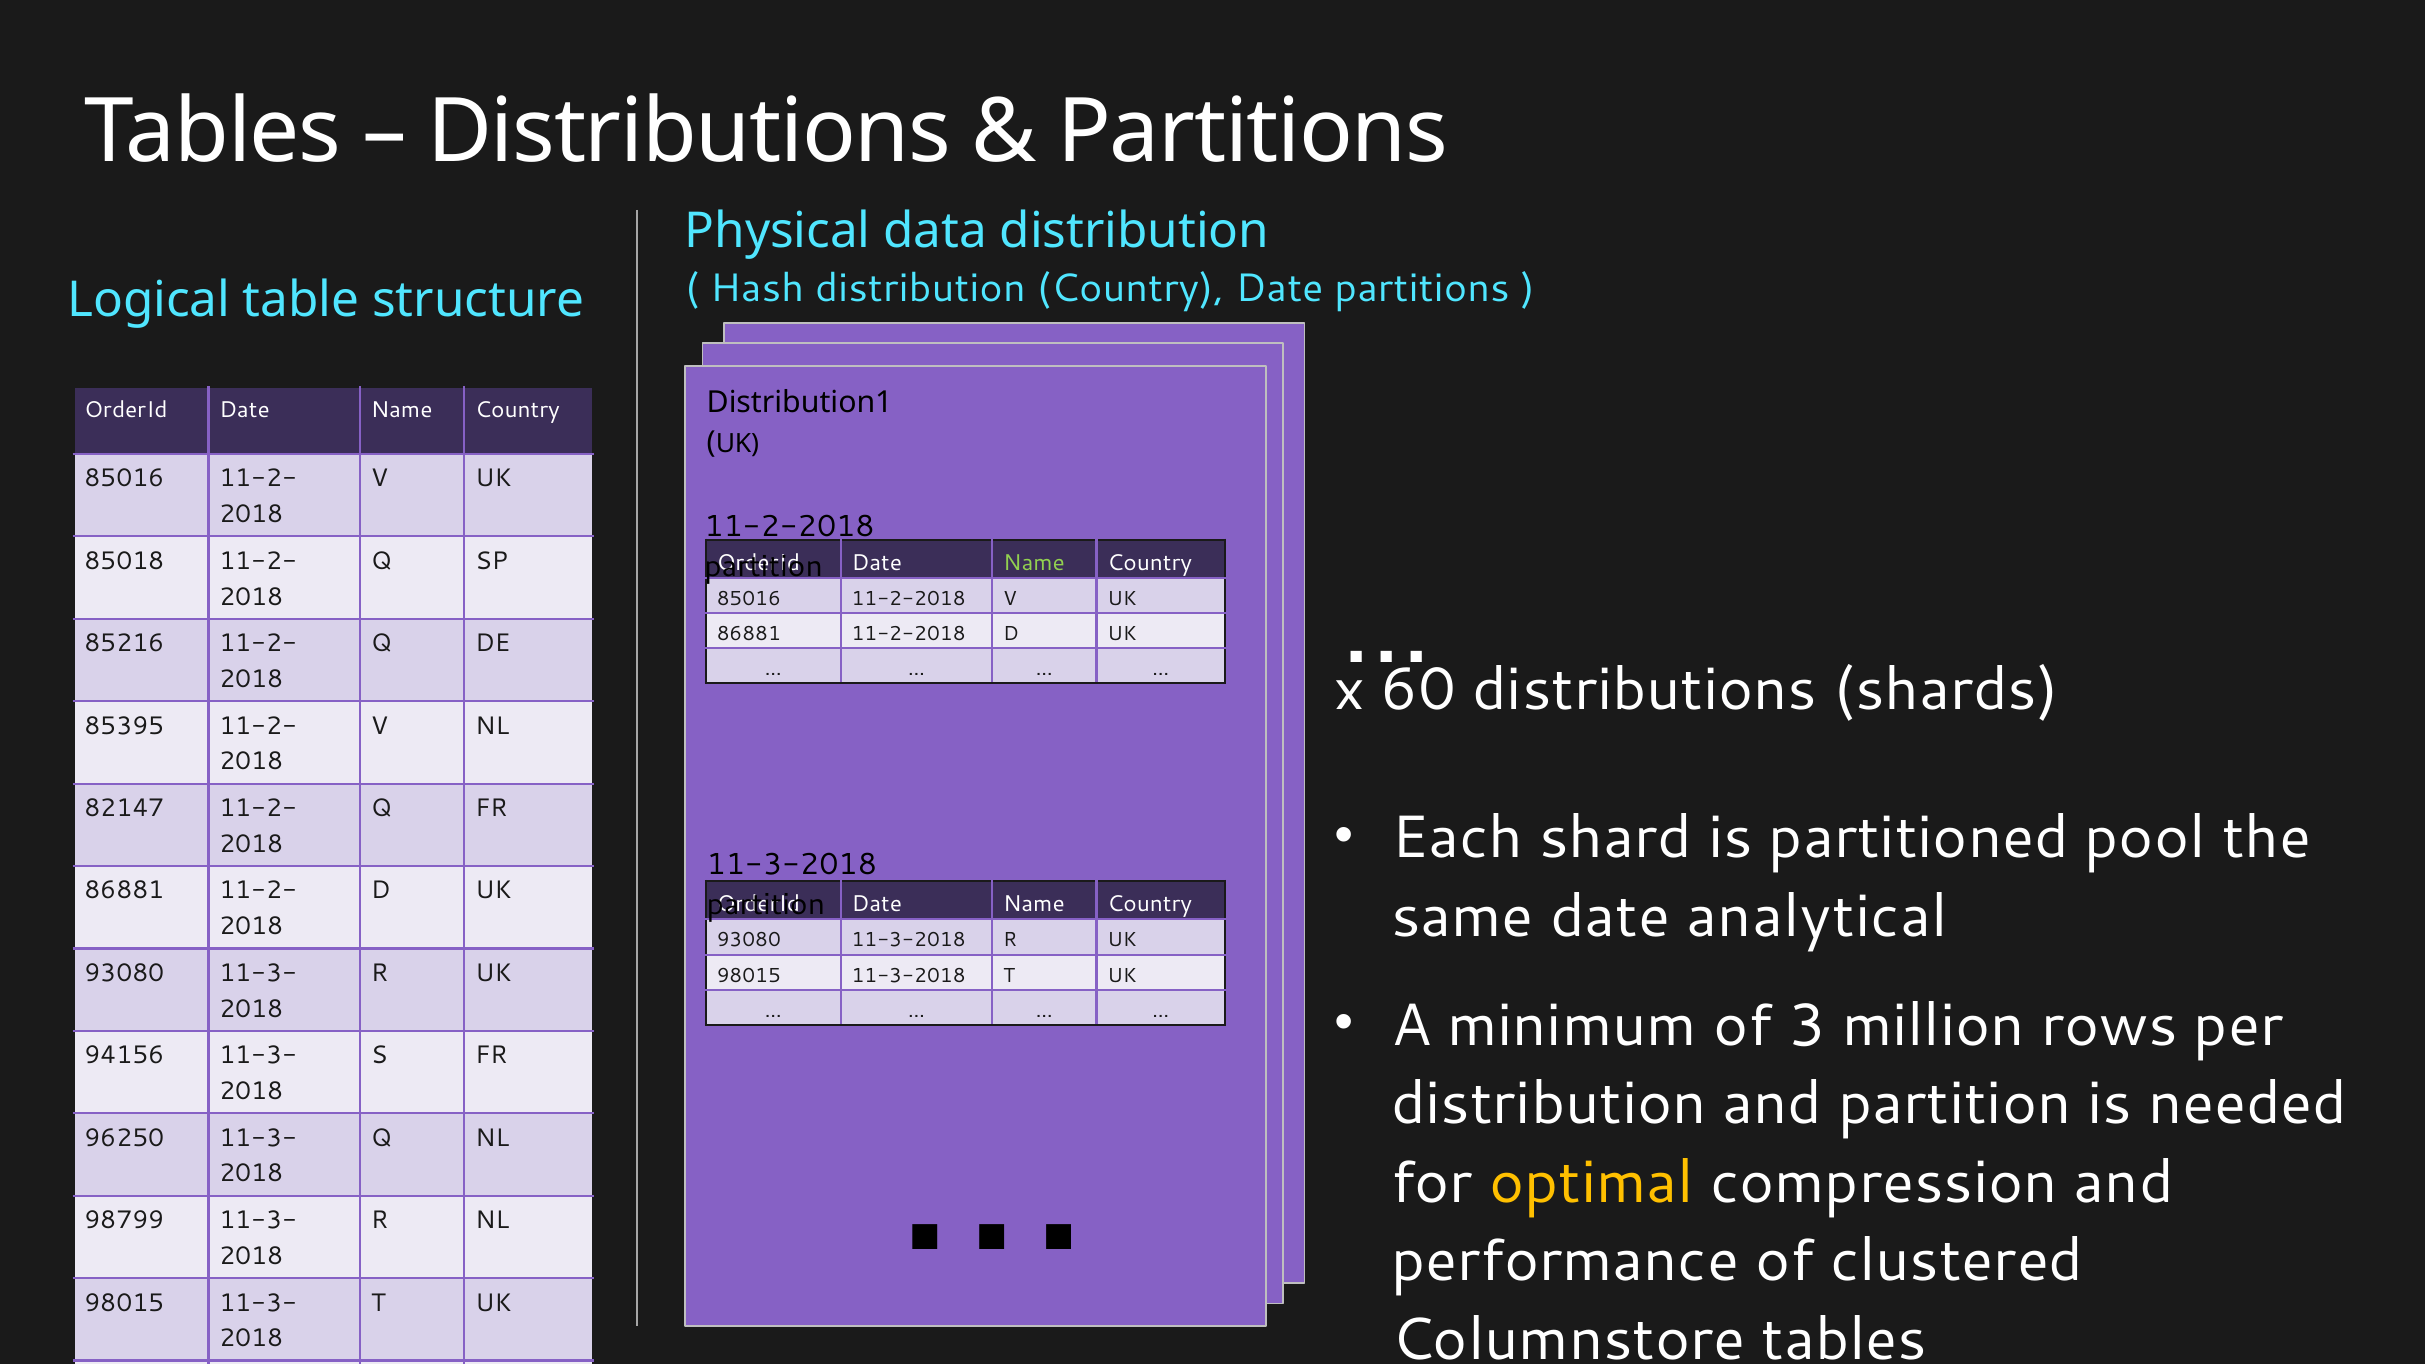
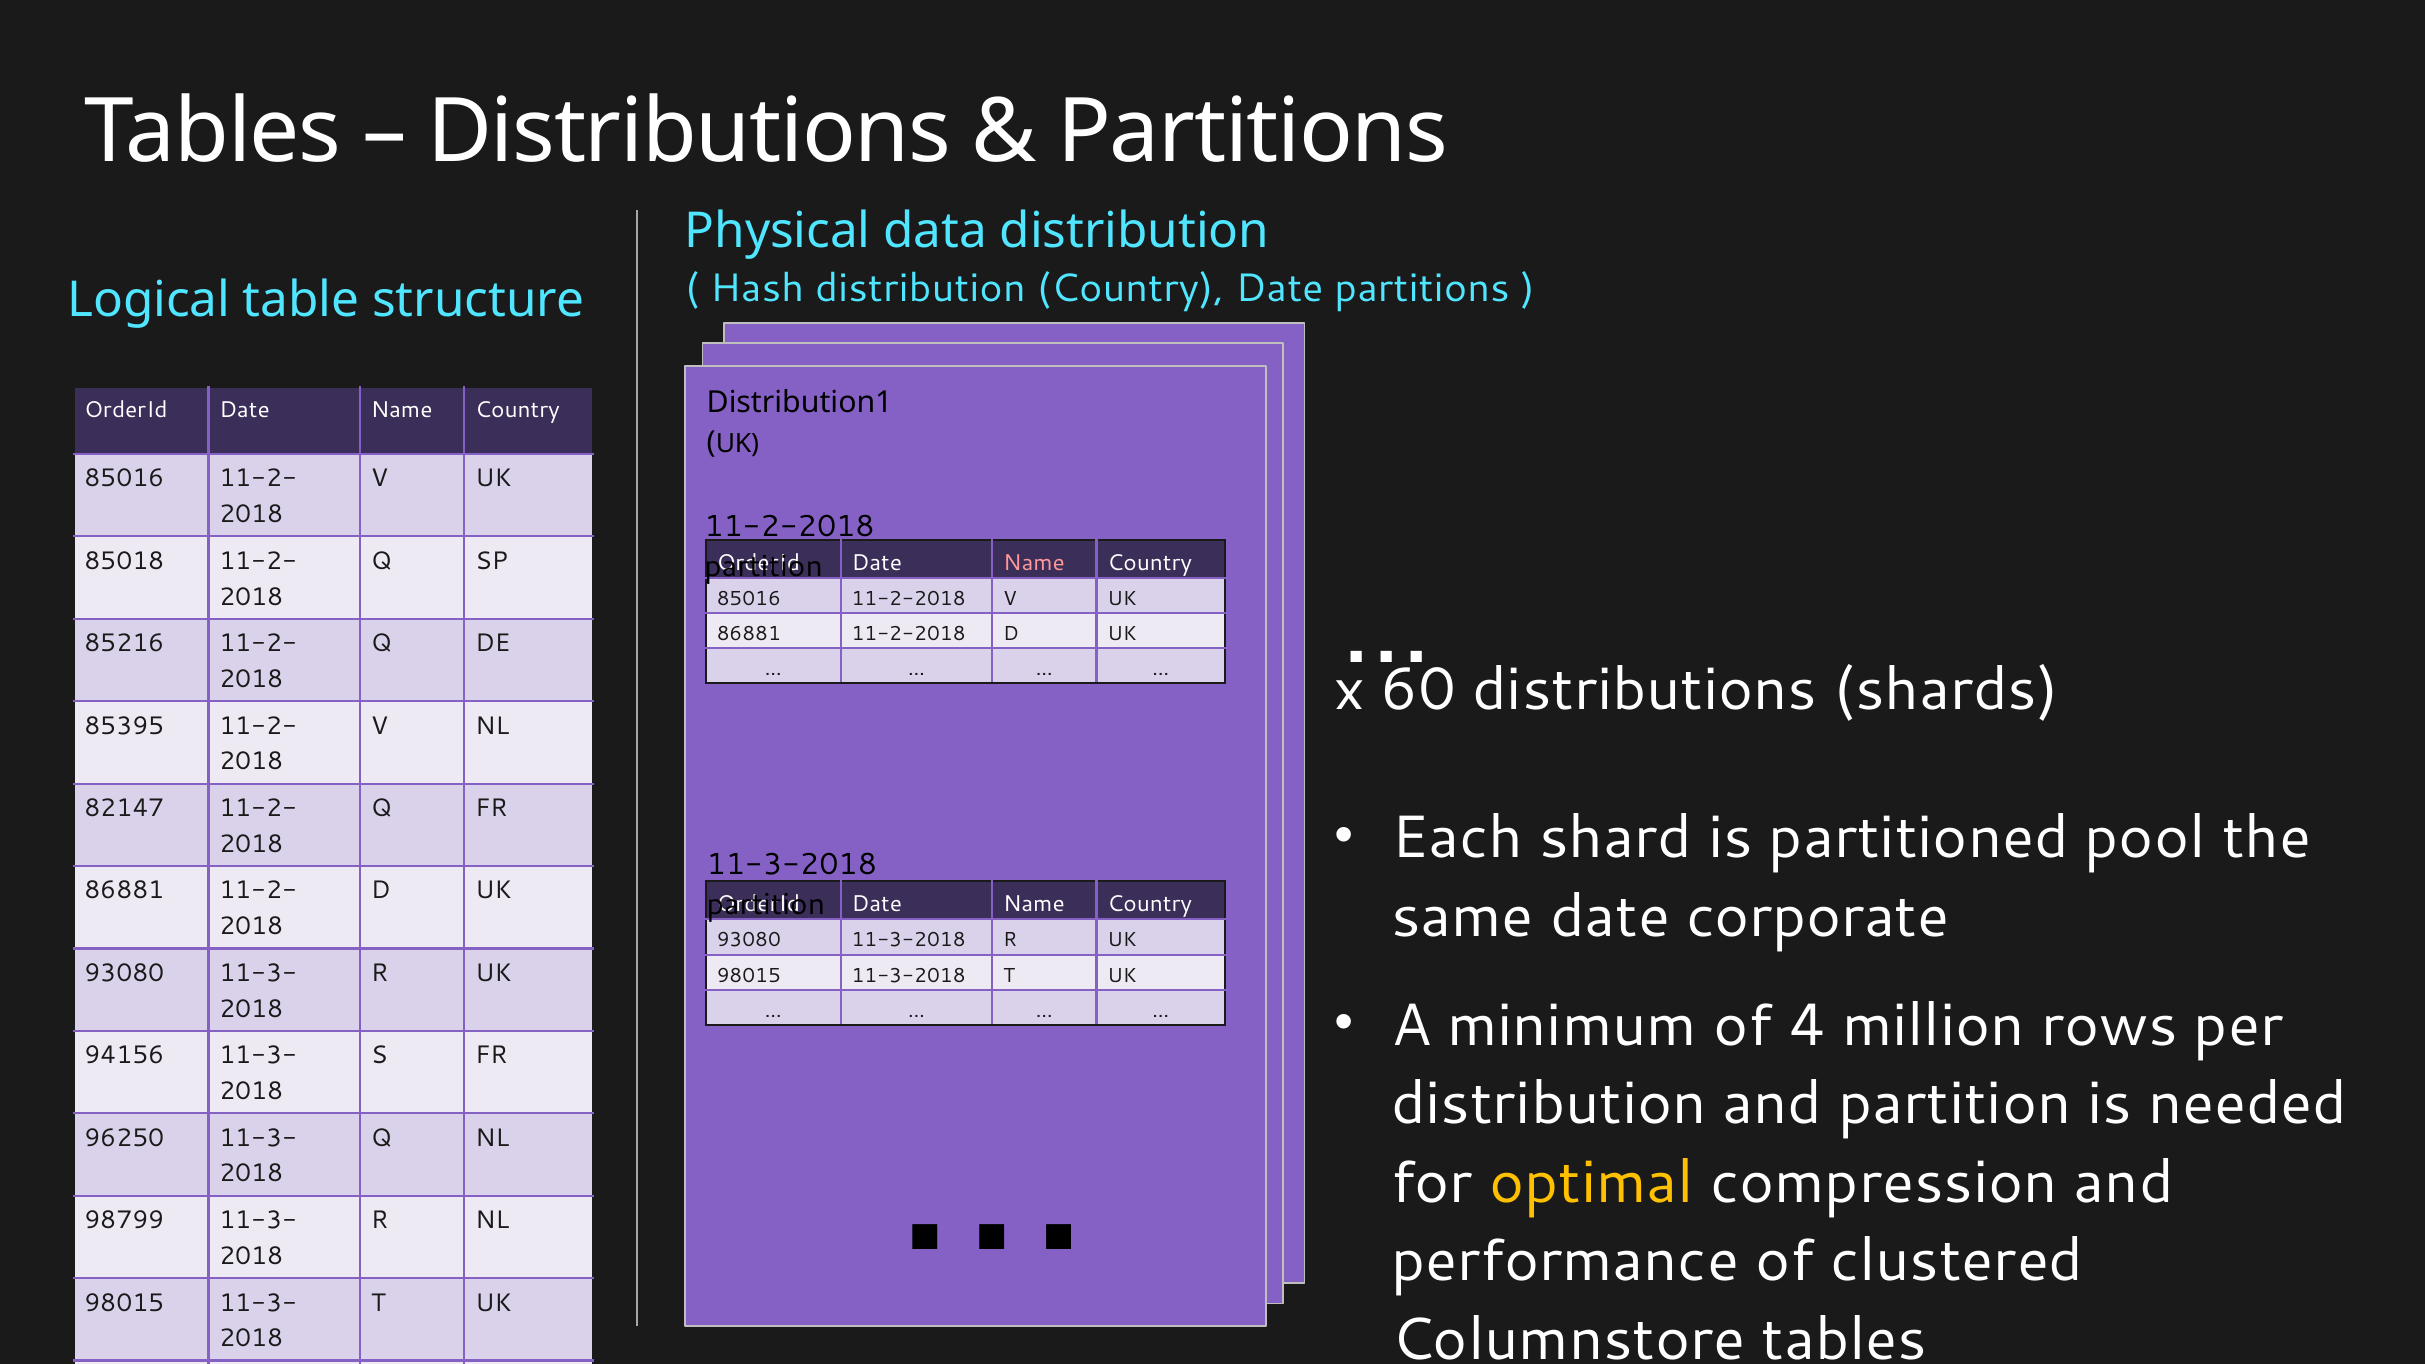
Name at (1034, 563) colour: light green -> pink
analytical: analytical -> corporate
3: 3 -> 4
